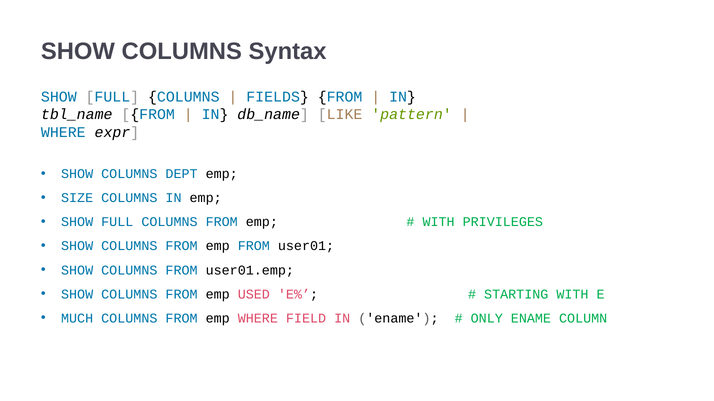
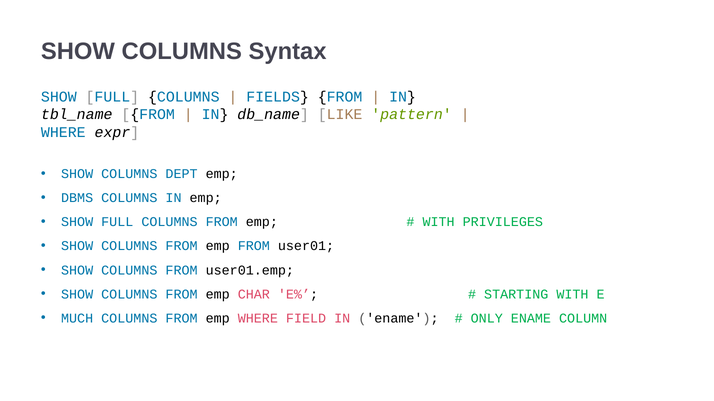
SIZE: SIZE -> DBMS
USED: USED -> CHAR
